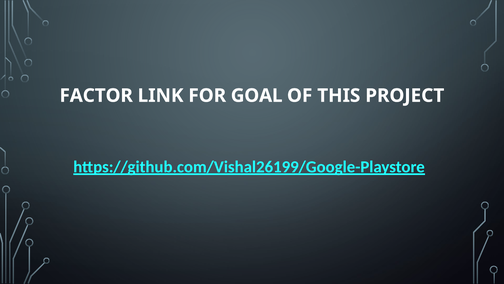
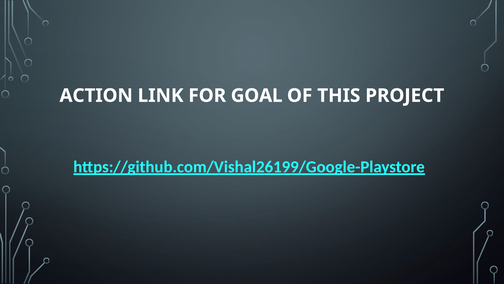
FACTOR: FACTOR -> ACTION
